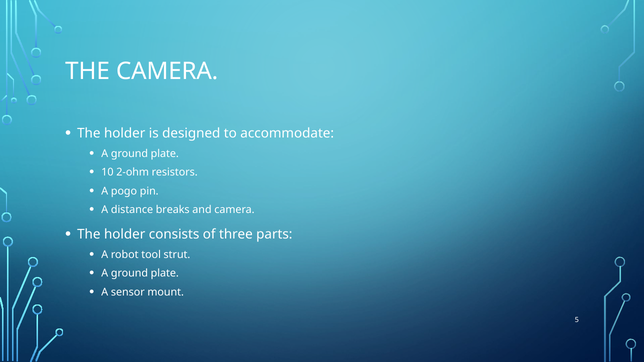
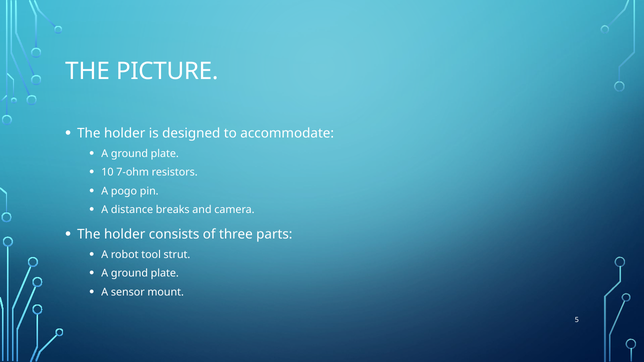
THE CAMERA: CAMERA -> PICTURE
2-ohm: 2-ohm -> 7-ohm
